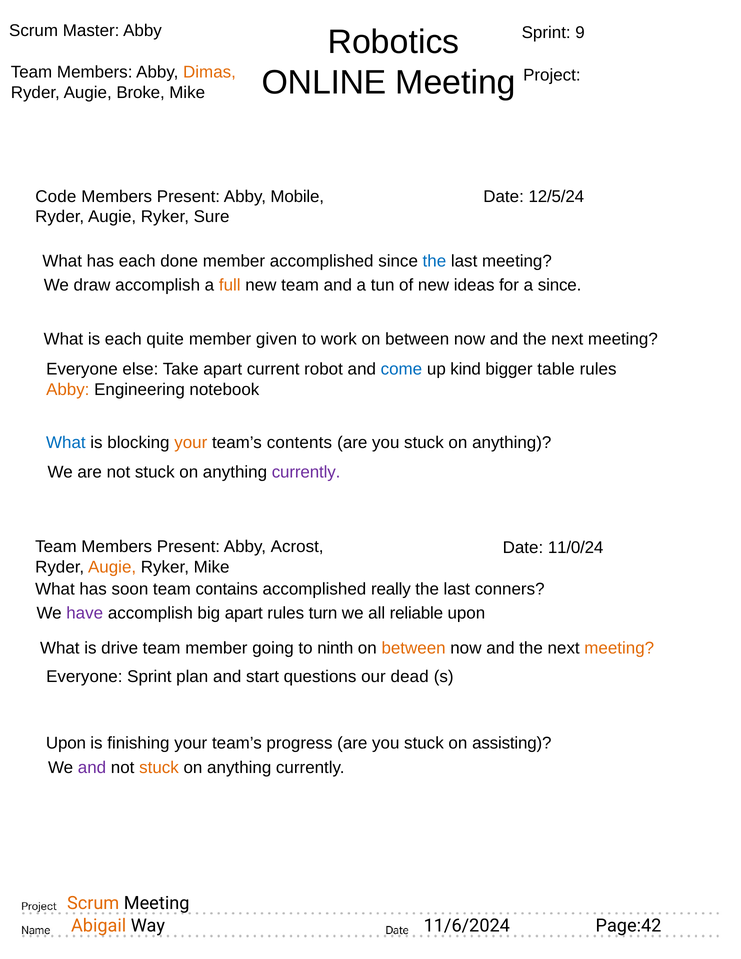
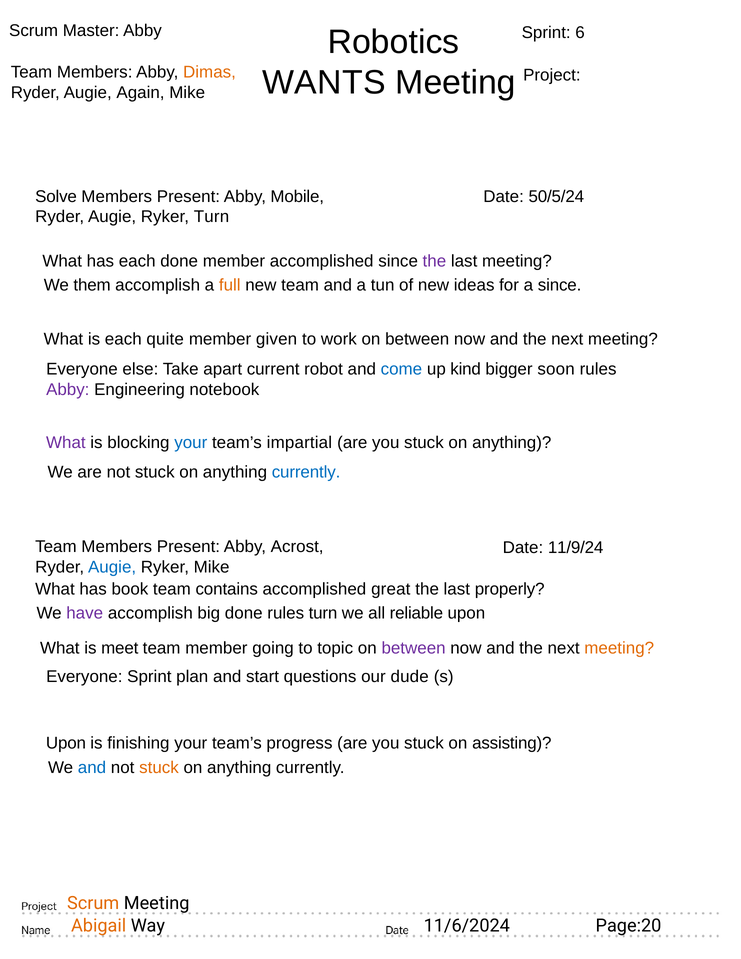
9: 9 -> 6
ONLINE: ONLINE -> WANTS
Broke: Broke -> Again
Code: Code -> Solve
12/5/24: 12/5/24 -> 50/5/24
Ryker Sure: Sure -> Turn
the at (434, 261) colour: blue -> purple
draw: draw -> them
table: table -> soon
Abby at (68, 390) colour: orange -> purple
What at (66, 443) colour: blue -> purple
your at (191, 443) colour: orange -> blue
contents: contents -> impartial
currently at (306, 472) colour: purple -> blue
11/0/24: 11/0/24 -> 11/9/24
Augie at (112, 567) colour: orange -> blue
soon: soon -> book
really: really -> great
conners: conners -> properly
big apart: apart -> done
drive: drive -> meet
ninth: ninth -> topic
between at (414, 648) colour: orange -> purple
dead: dead -> dude
and at (92, 768) colour: purple -> blue
Page:42: Page:42 -> Page:20
